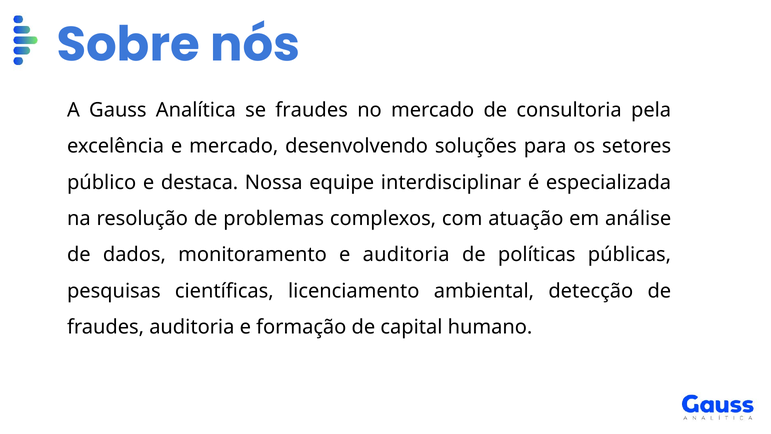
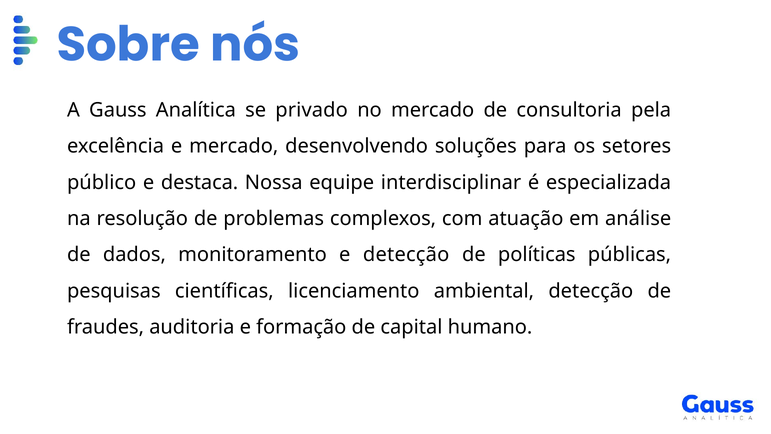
se fraudes: fraudes -> privado
e auditoria: auditoria -> detecção
